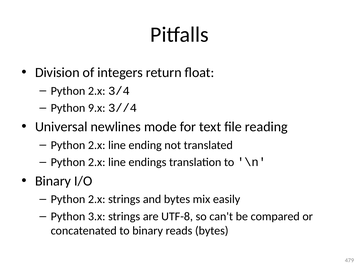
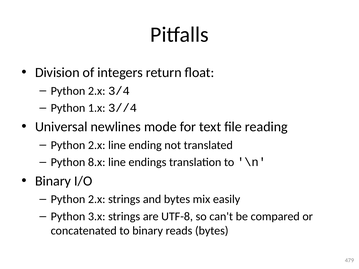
9.x: 9.x -> 1.x
2.x at (97, 162): 2.x -> 8.x
